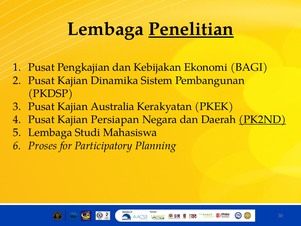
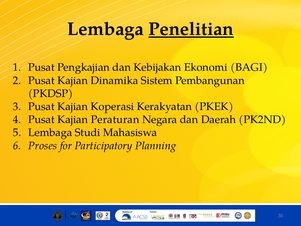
Australia: Australia -> Koperasi
Persiapan: Persiapan -> Peraturan
PK2ND underline: present -> none
